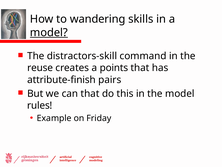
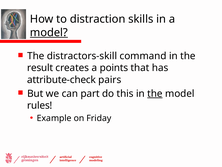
wandering: wandering -> distraction
reuse: reuse -> result
attribute-finish: attribute-finish -> attribute-check
can that: that -> part
the at (155, 93) underline: none -> present
